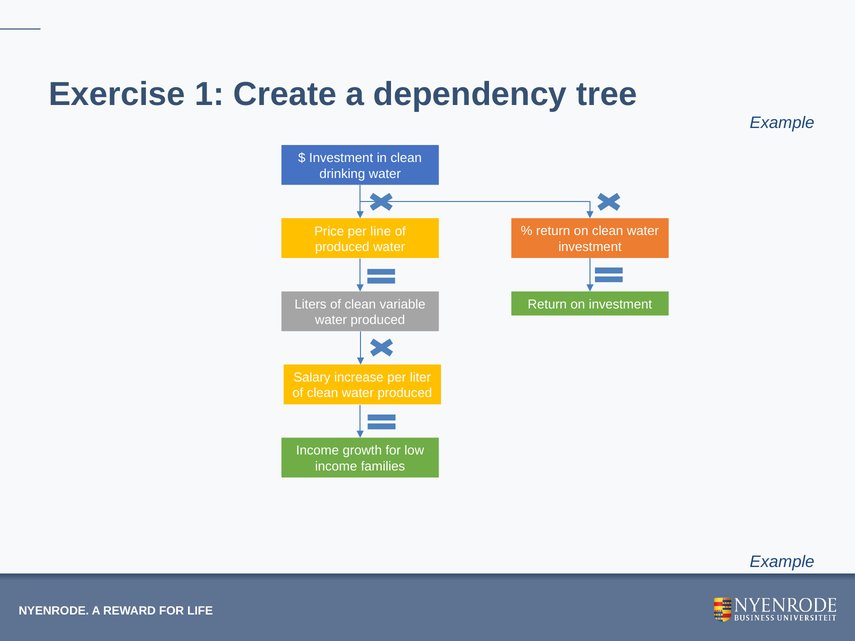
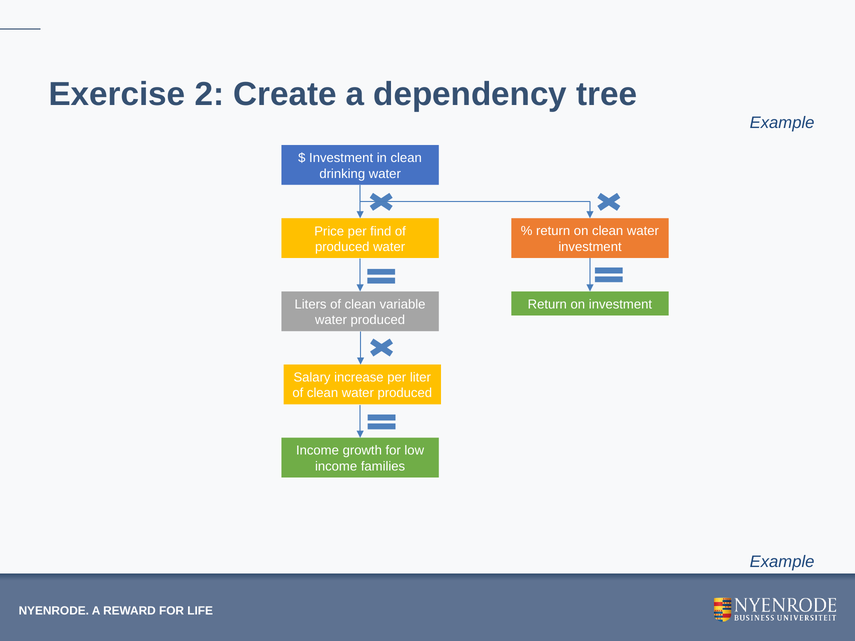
1: 1 -> 2
line: line -> find
